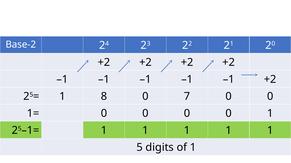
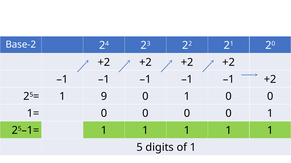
8: 8 -> 9
7 at (187, 97): 7 -> 1
